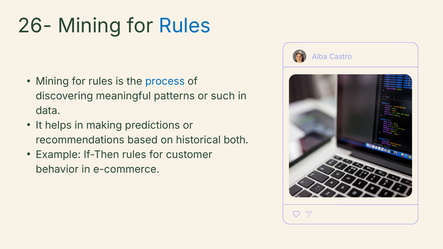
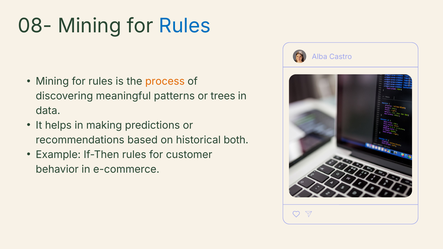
26-: 26- -> 08-
process colour: blue -> orange
such: such -> trees
